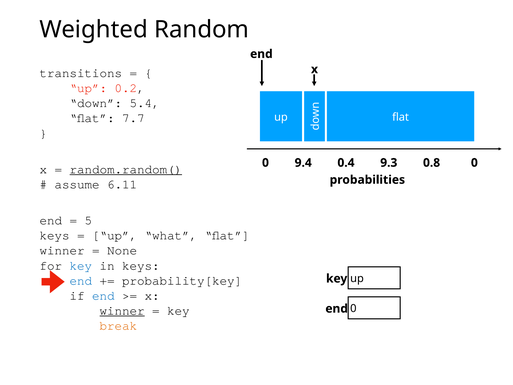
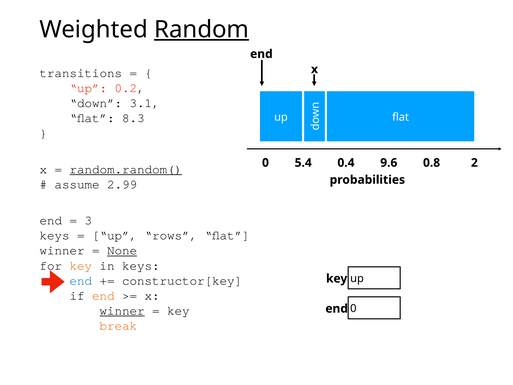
Random underline: none -> present
5.4: 5.4 -> 3.1
7.7: 7.7 -> 8.3
9.4: 9.4 -> 5.4
9.3: 9.3 -> 9.6
0 0: 0 -> 2
6.11: 6.11 -> 2.99
5: 5 -> 3
what: what -> rows
None underline: none -> present
key at (81, 265) colour: blue -> orange
probability[key: probability[key -> constructor[key
end at (103, 295) colour: blue -> orange
